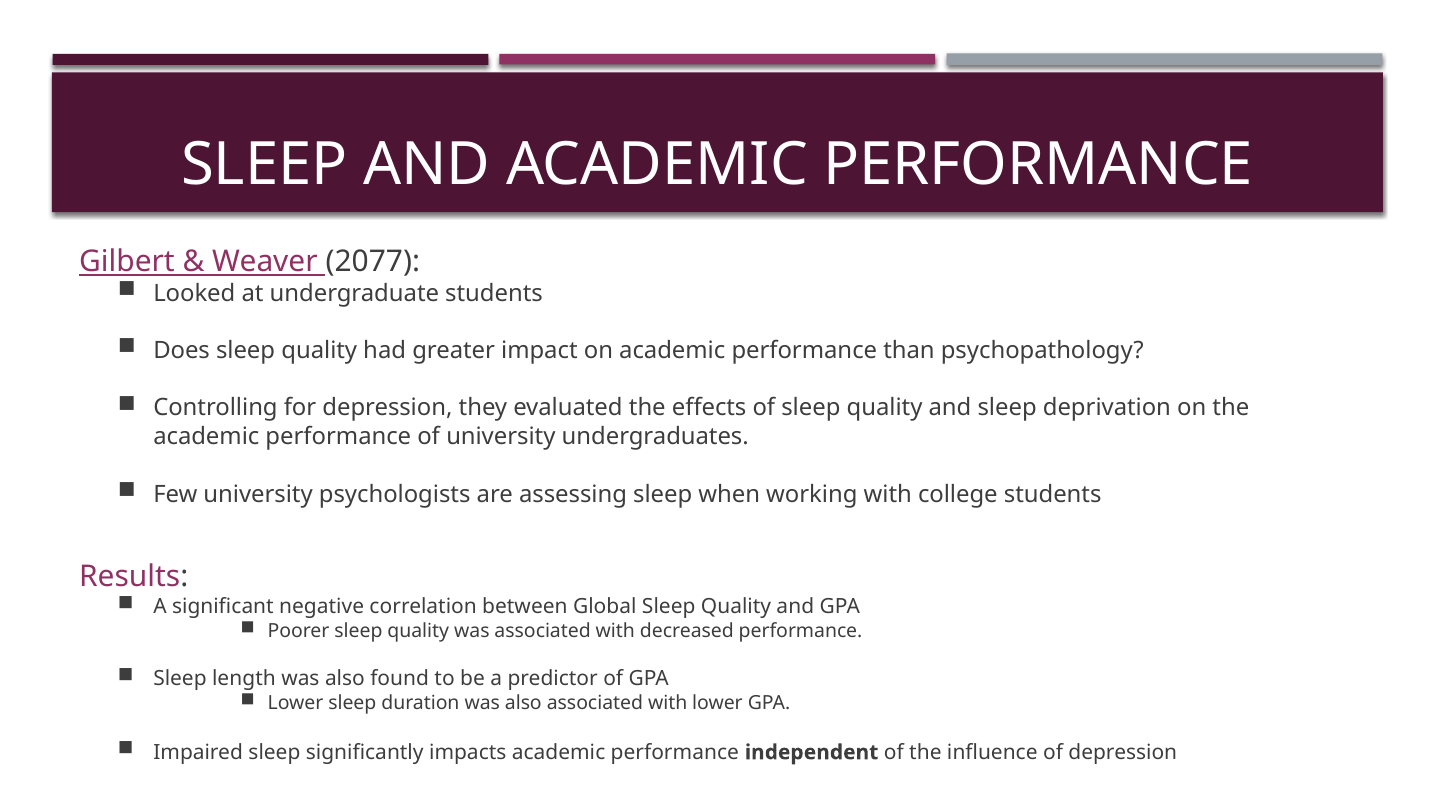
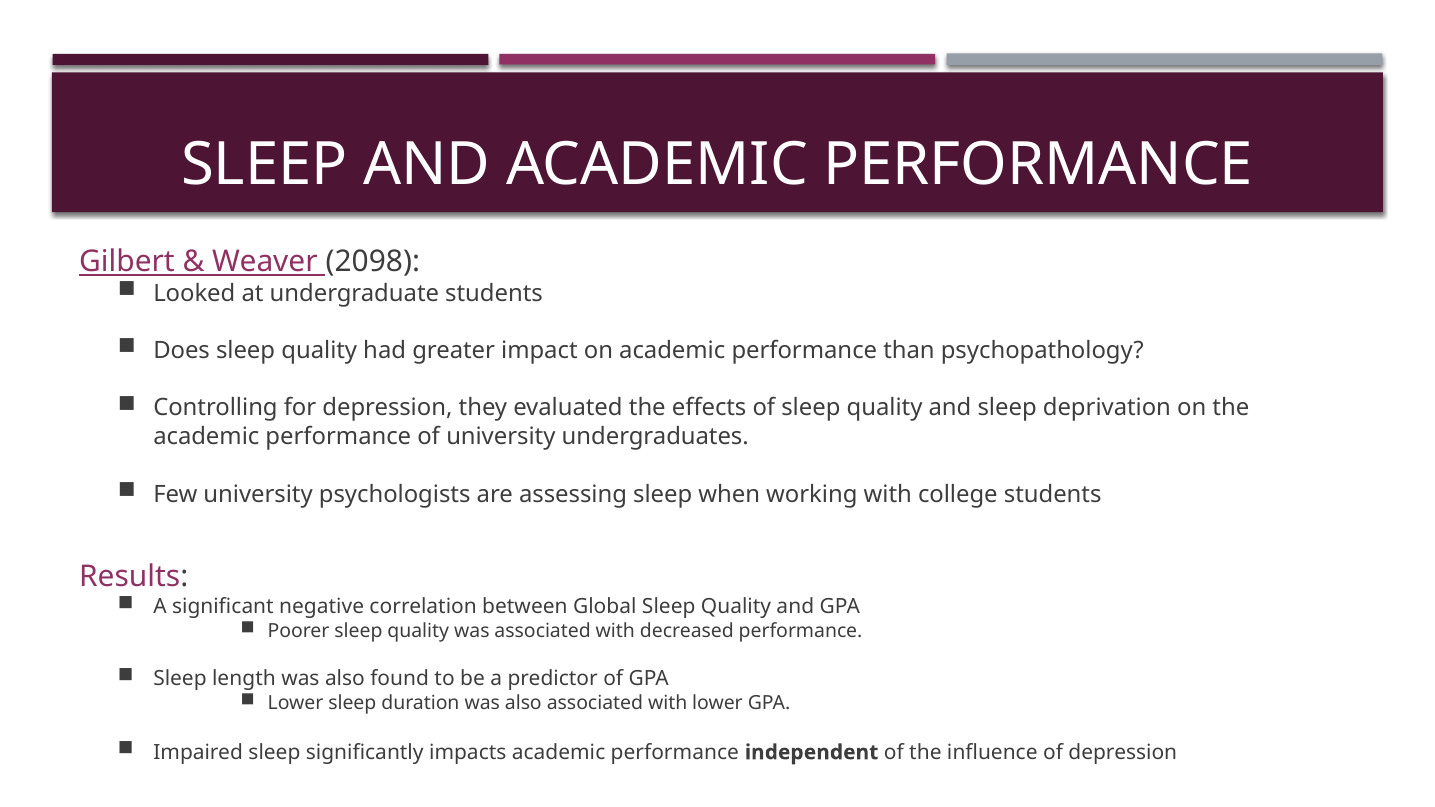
2077: 2077 -> 2098
